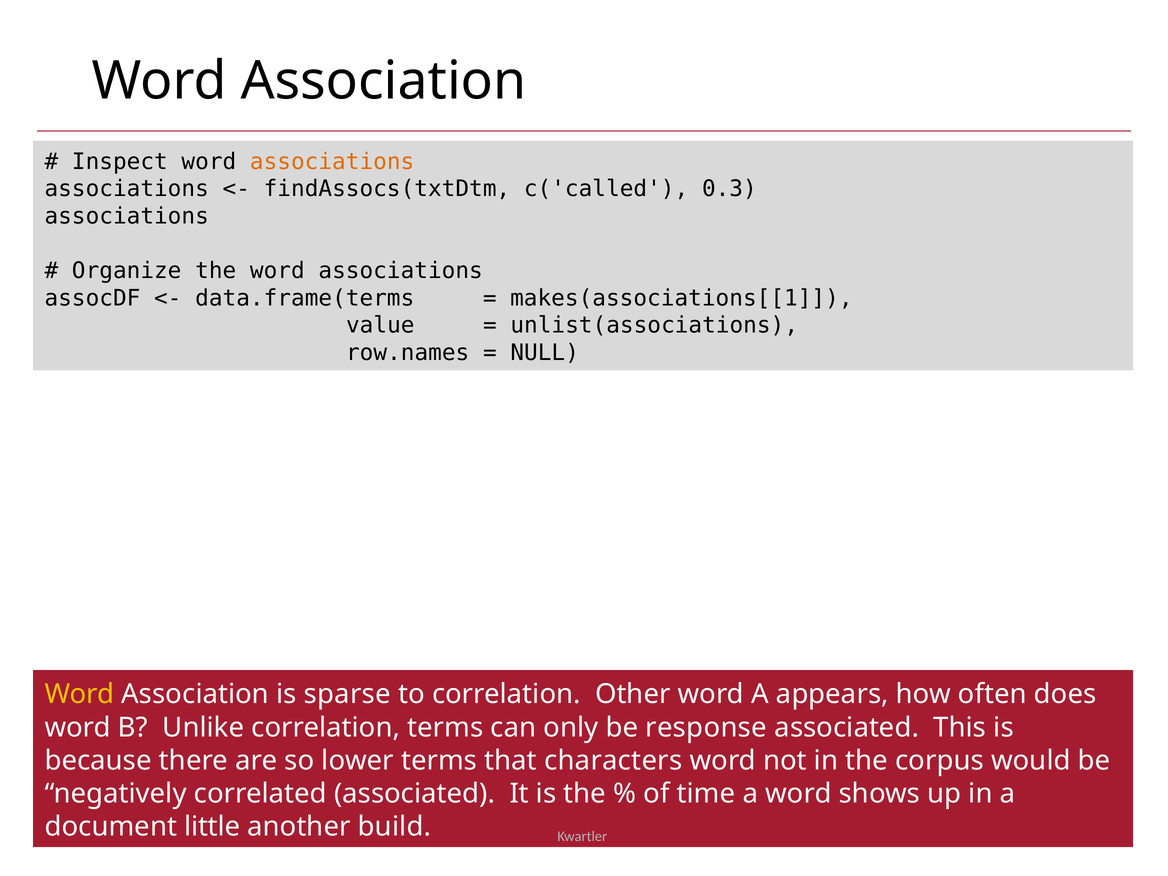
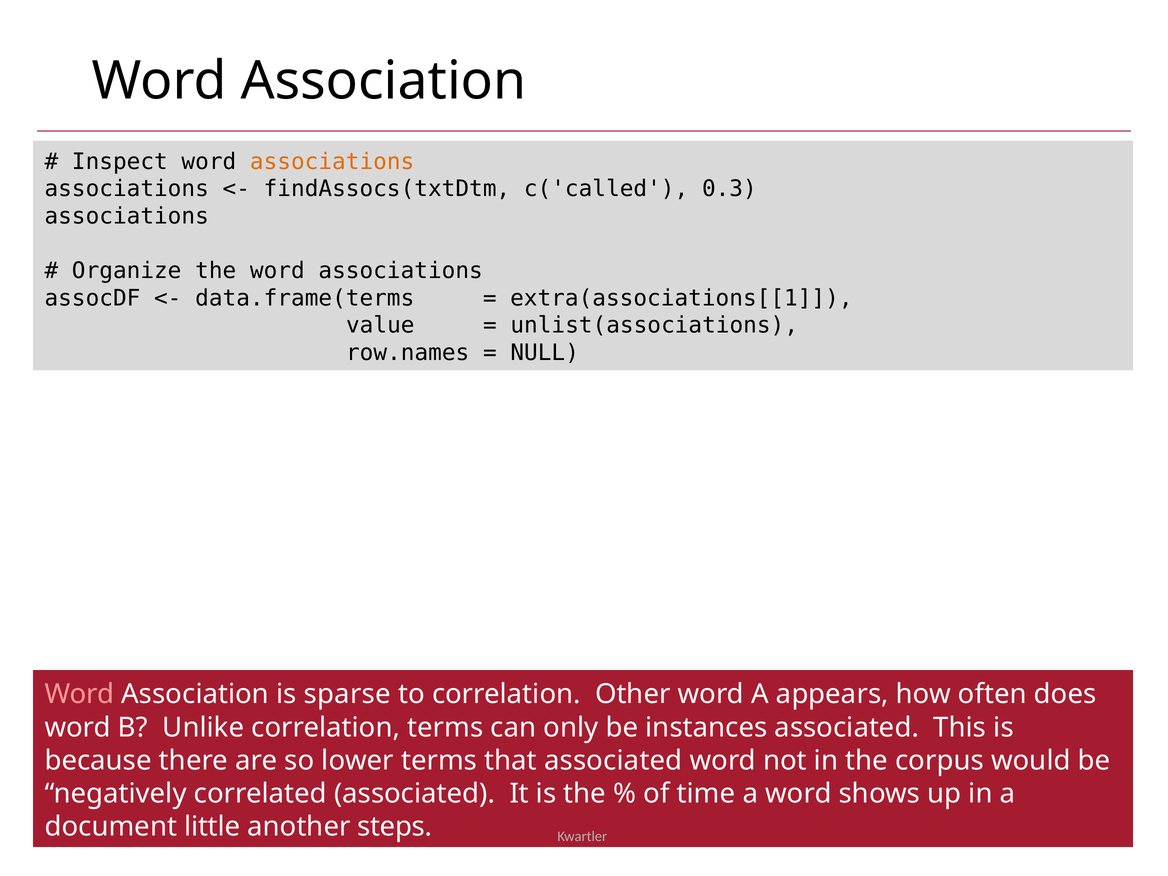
makes(associations[[1: makes(associations[[1 -> extra(associations[[1
Word at (80, 694) colour: yellow -> pink
response: response -> instances
that characters: characters -> associated
build: build -> steps
